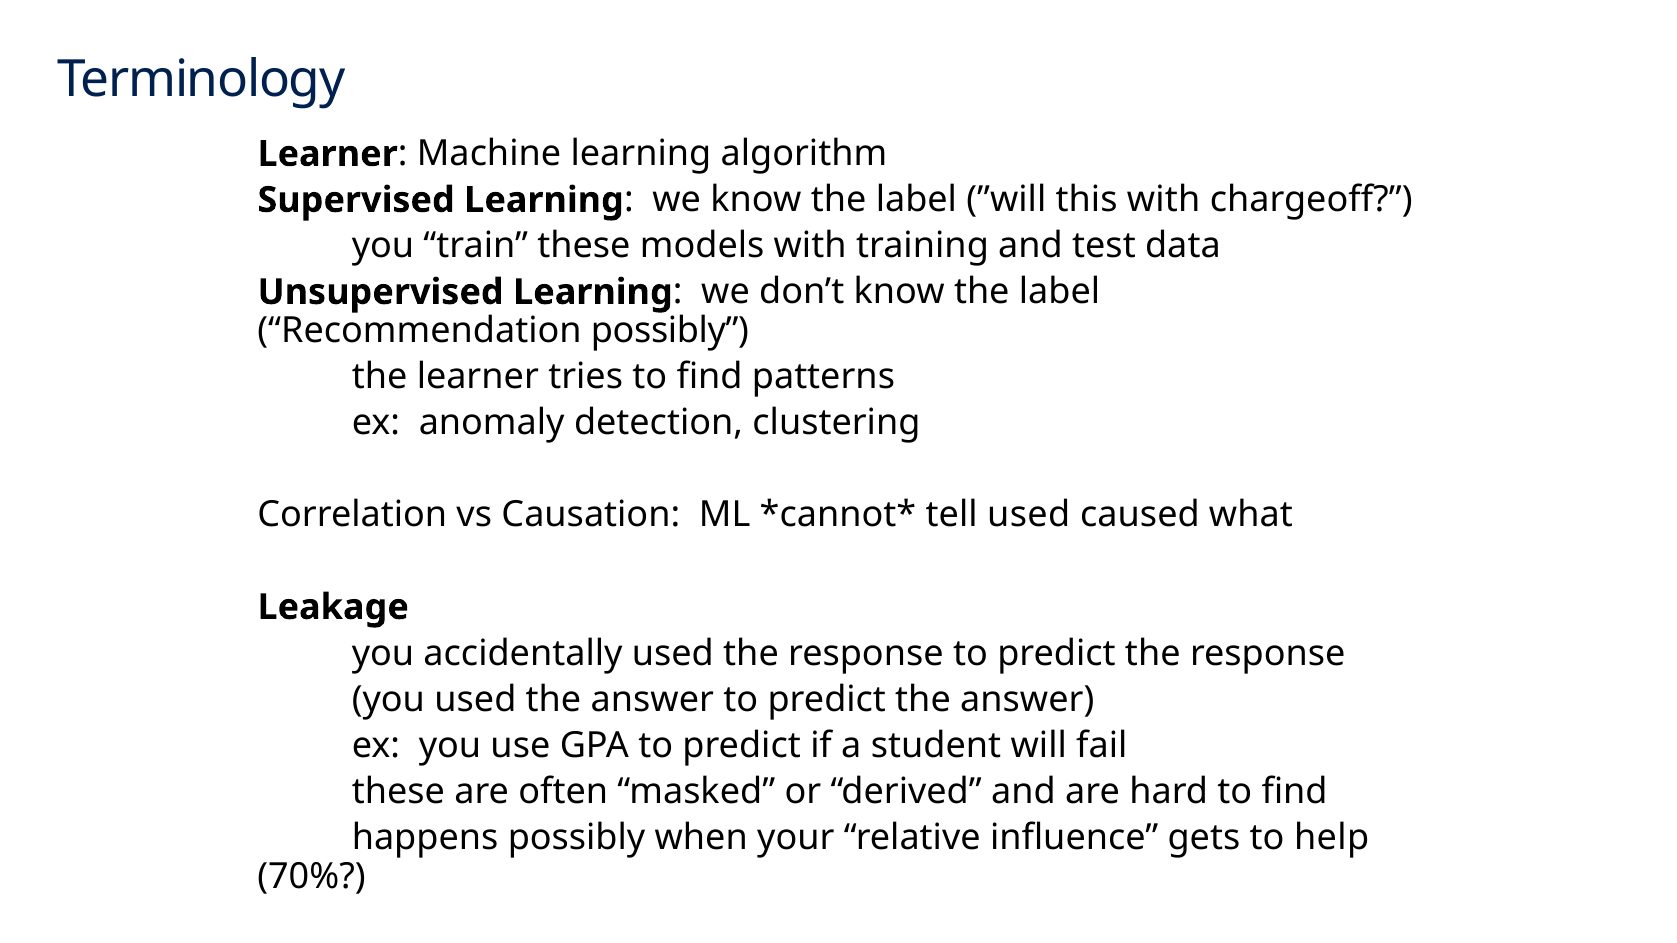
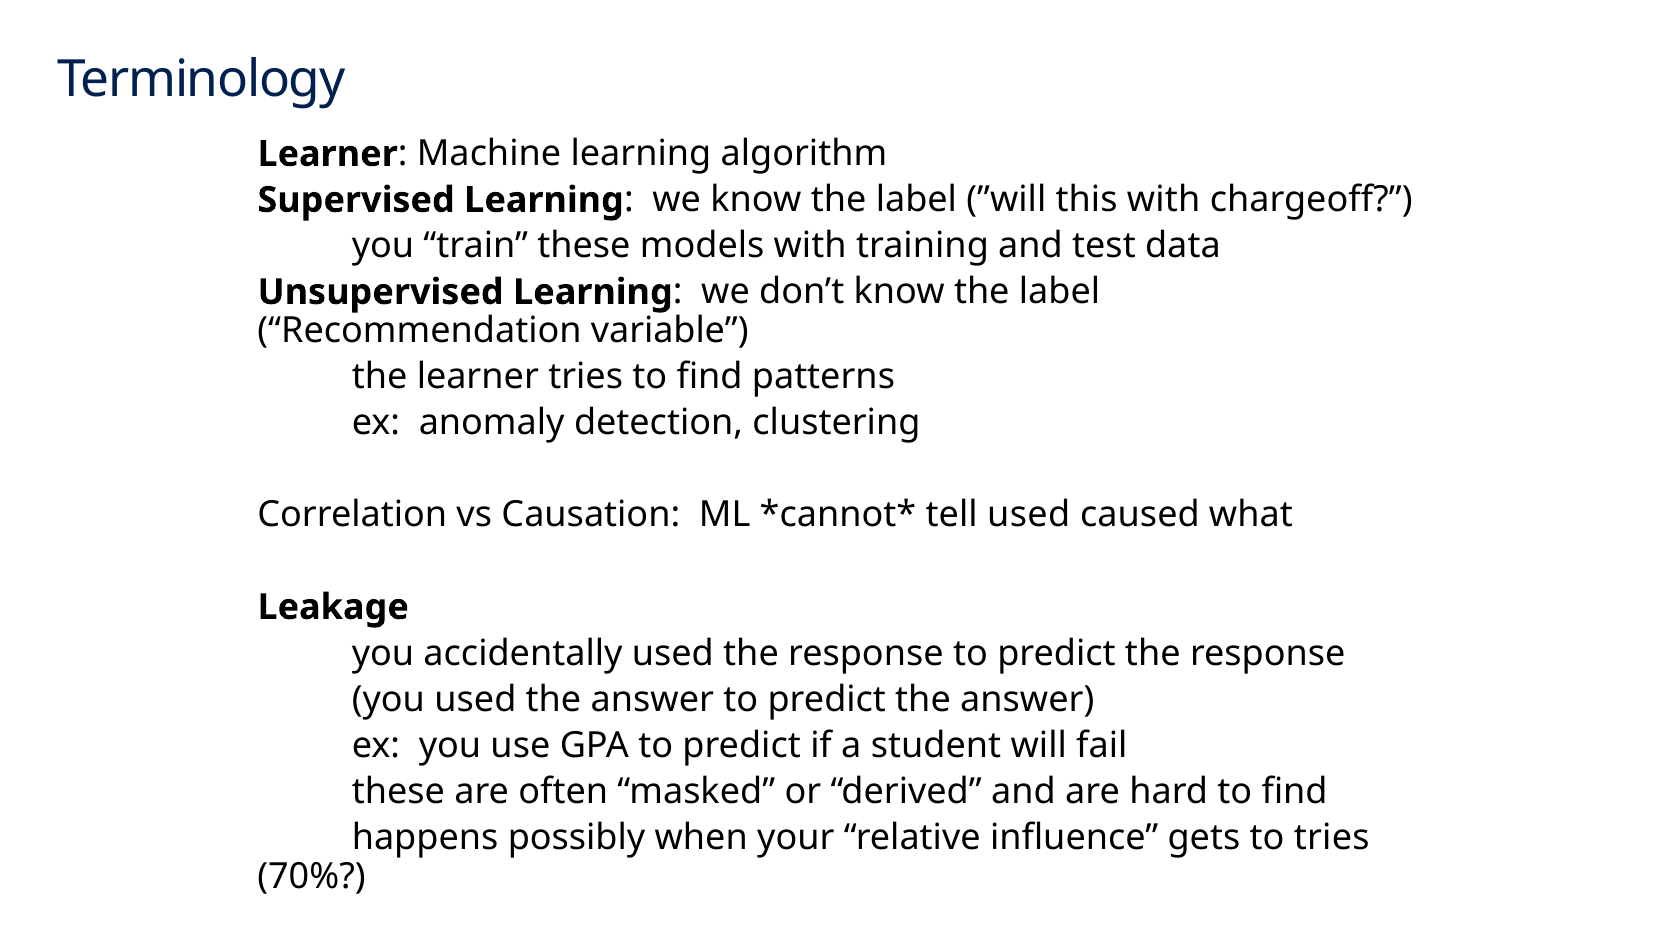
Recommendation possibly: possibly -> variable
to help: help -> tries
